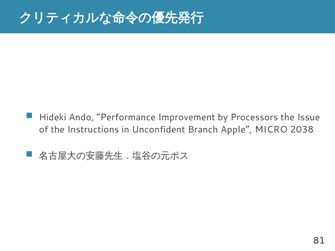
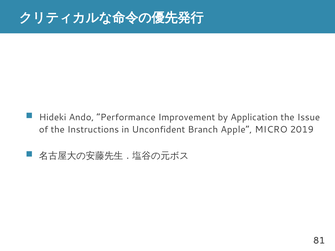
Processors: Processors -> Application
2038: 2038 -> 2019
